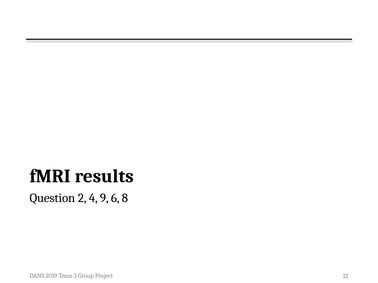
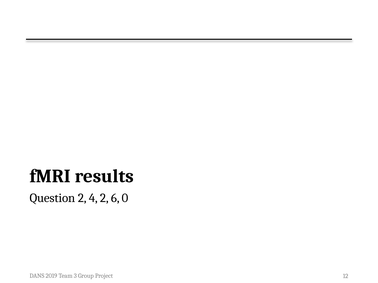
4 9: 9 -> 2
8: 8 -> 0
